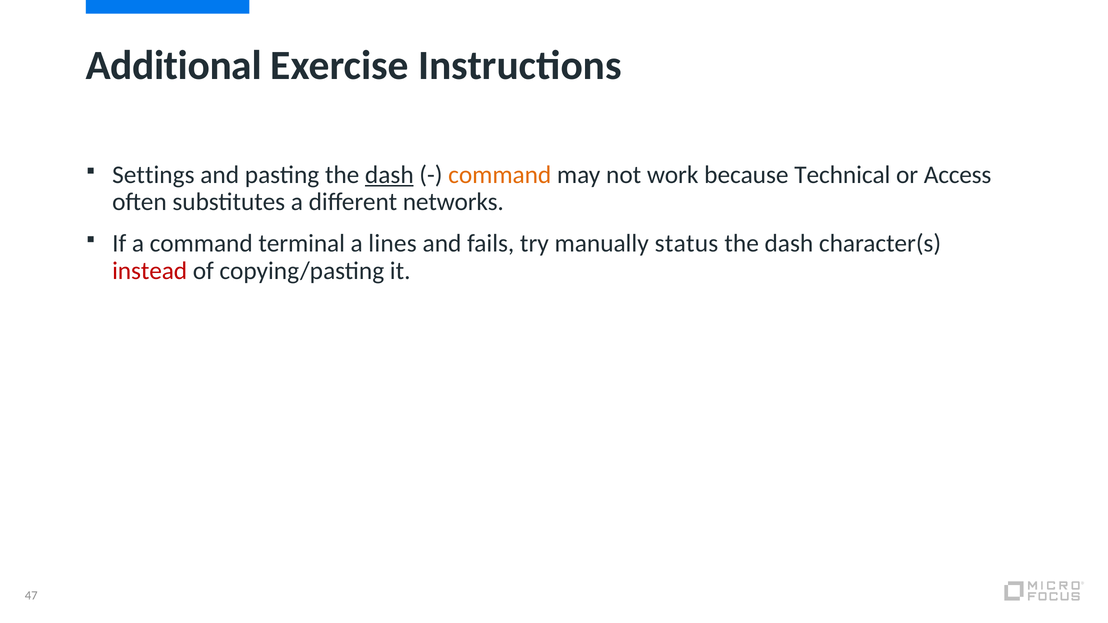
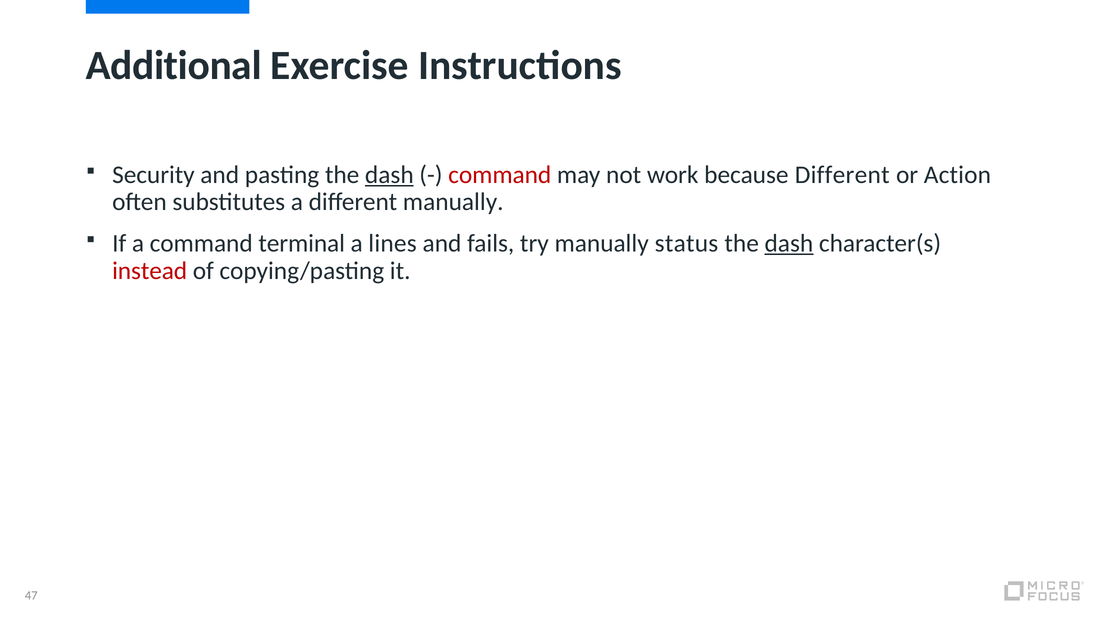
Settings: Settings -> Security
command at (500, 175) colour: orange -> red
because Technical: Technical -> Different
Access: Access -> Action
different networks: networks -> manually
dash at (789, 243) underline: none -> present
